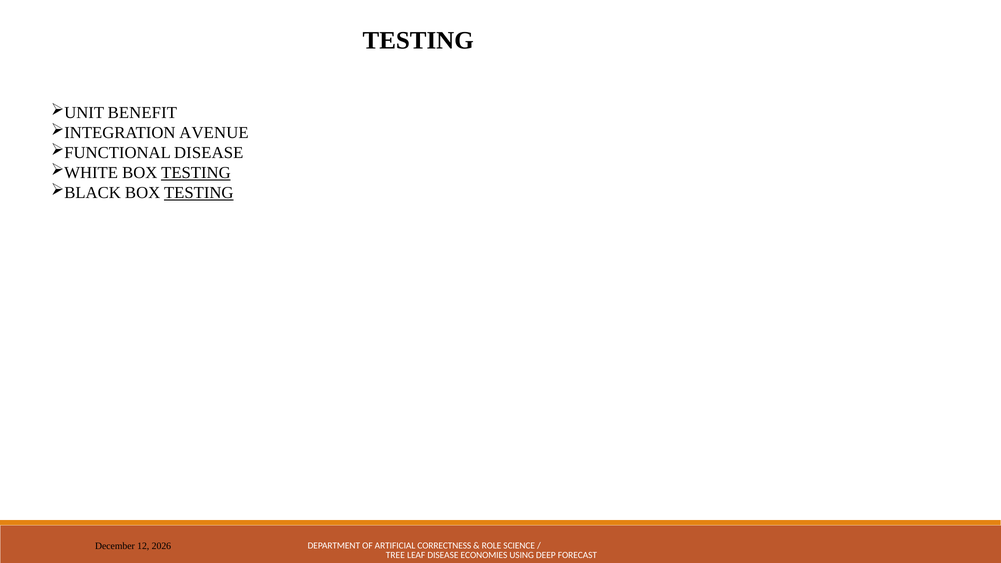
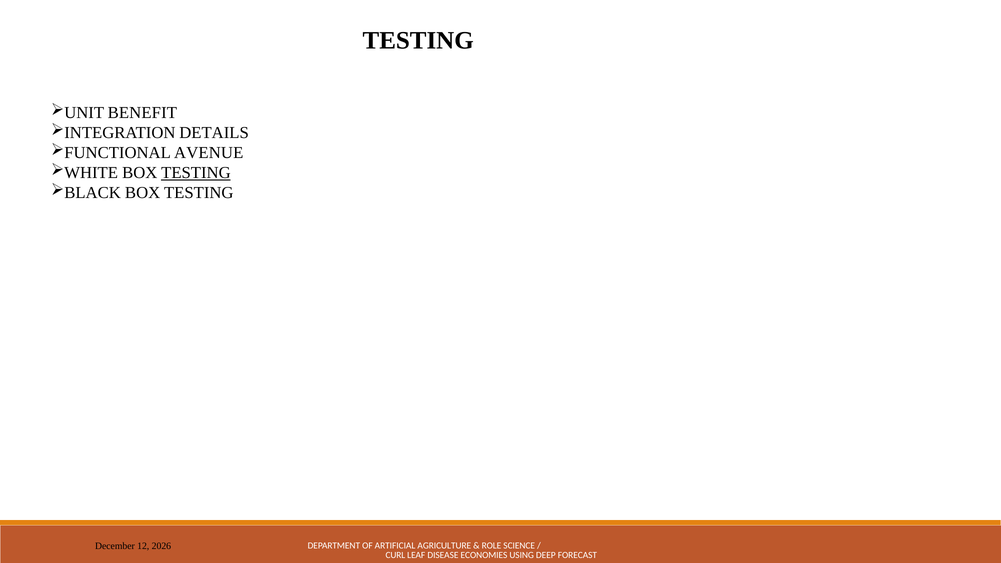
AVENUE: AVENUE -> DETAILS
DISEASE at (209, 153): DISEASE -> AVENUE
TESTING at (199, 193) underline: present -> none
CORRECTNESS: CORRECTNESS -> AGRICULTURE
TREE: TREE -> CURL
